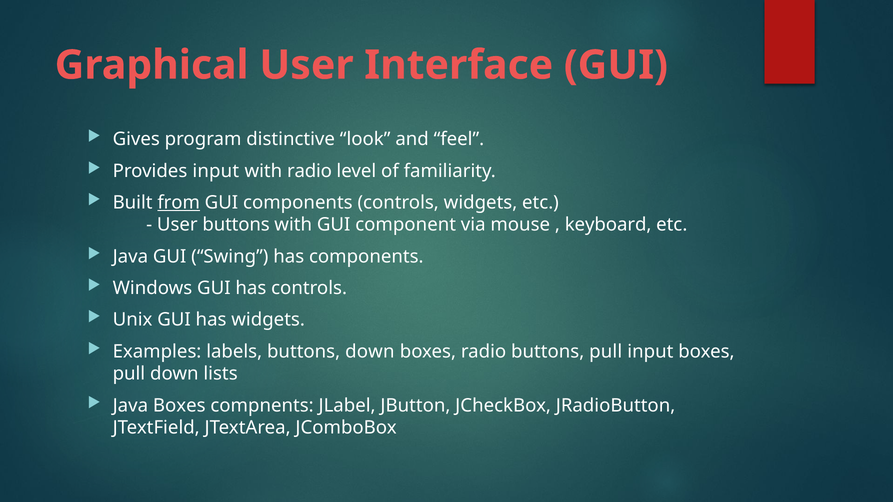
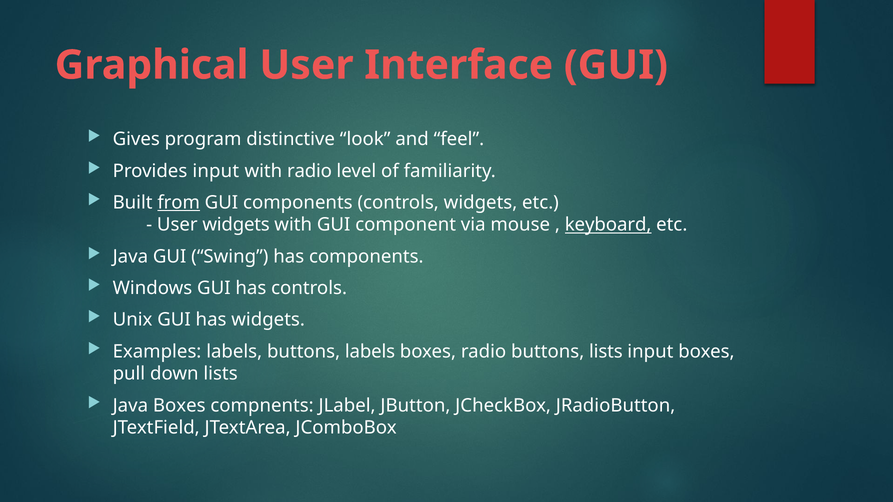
User buttons: buttons -> widgets
keyboard underline: none -> present
buttons down: down -> labels
buttons pull: pull -> lists
